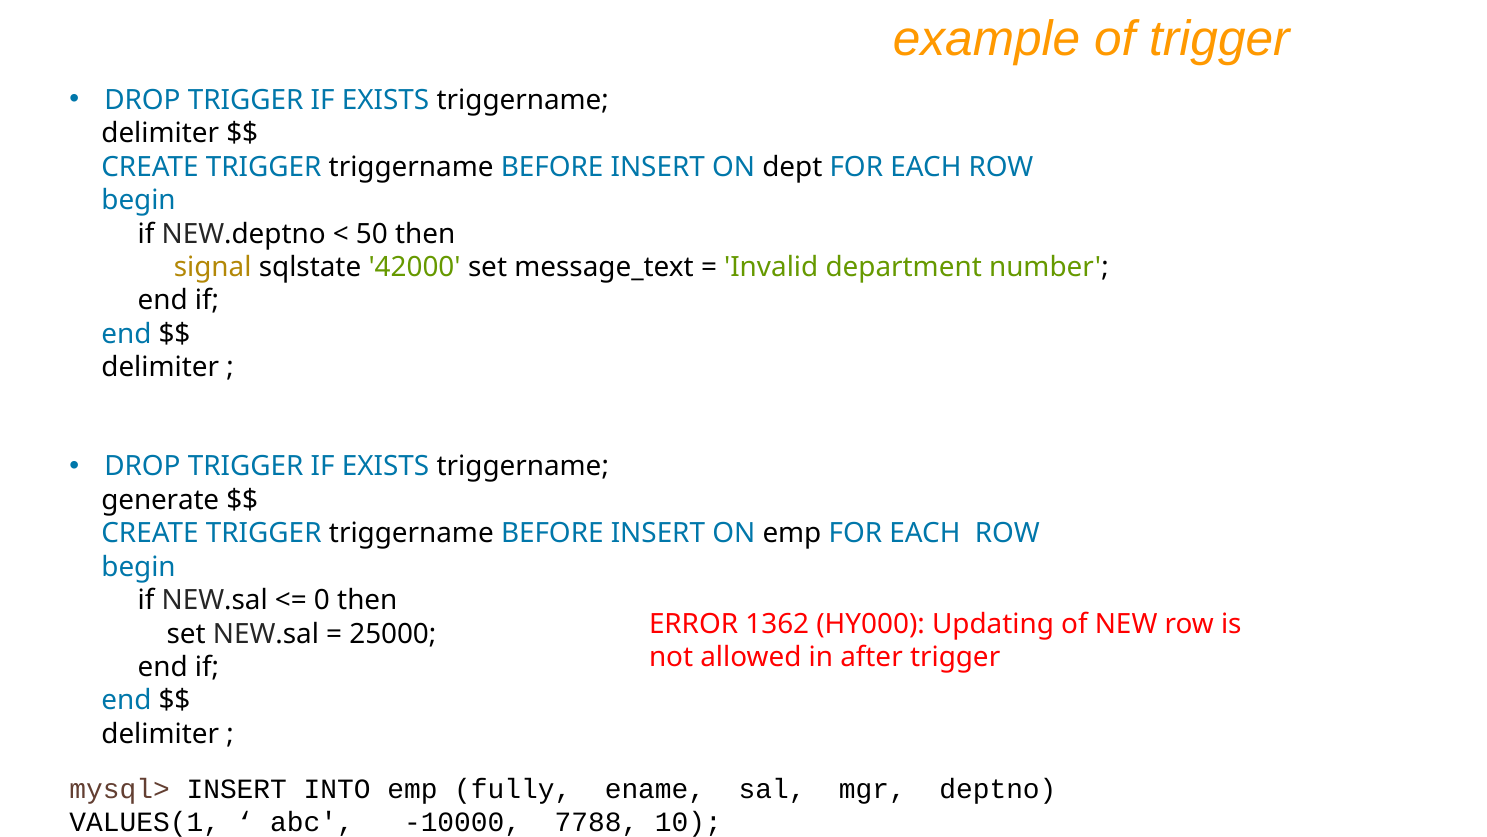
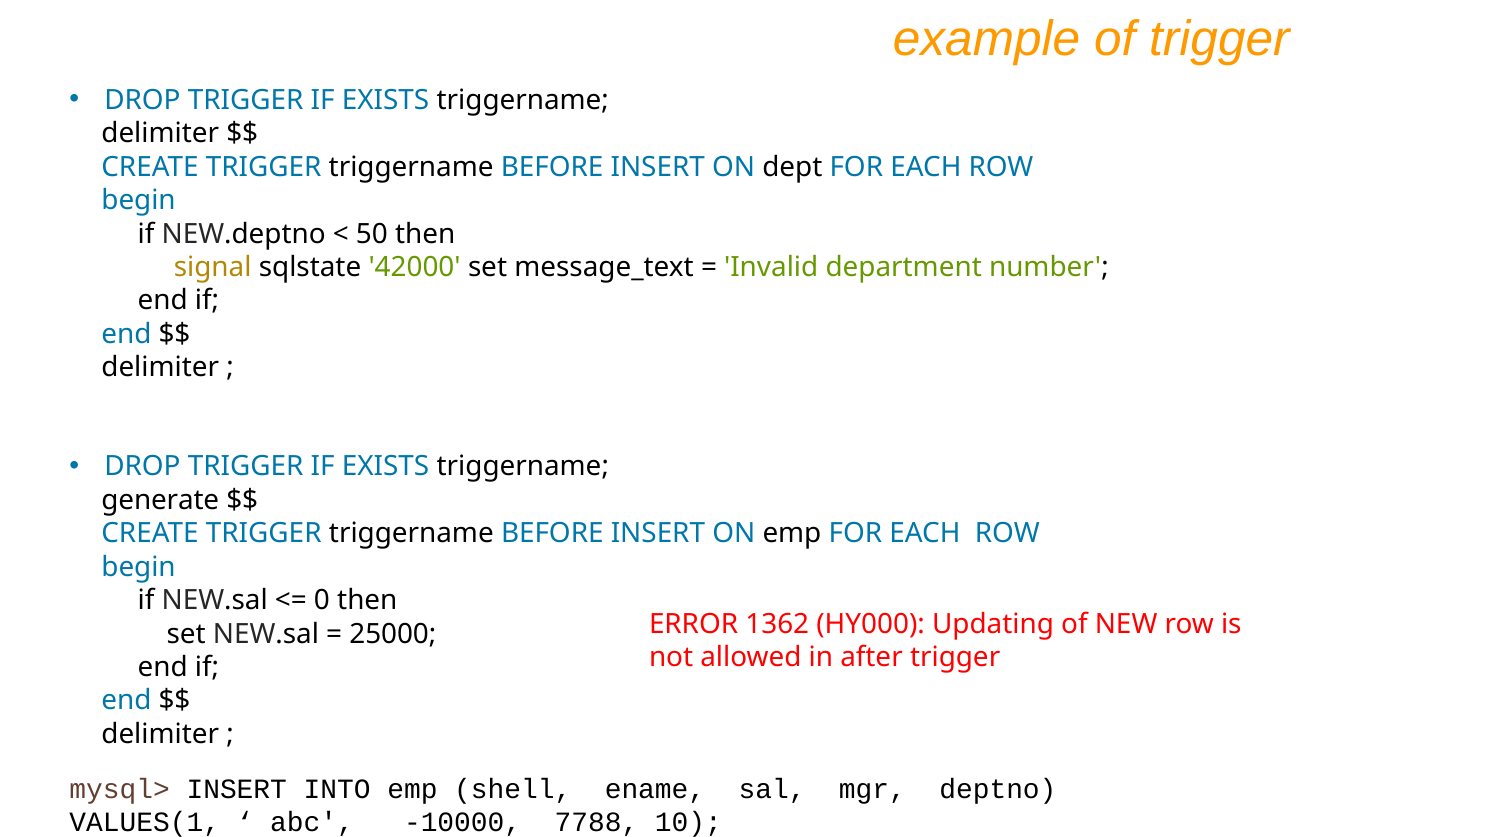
fully: fully -> shell
